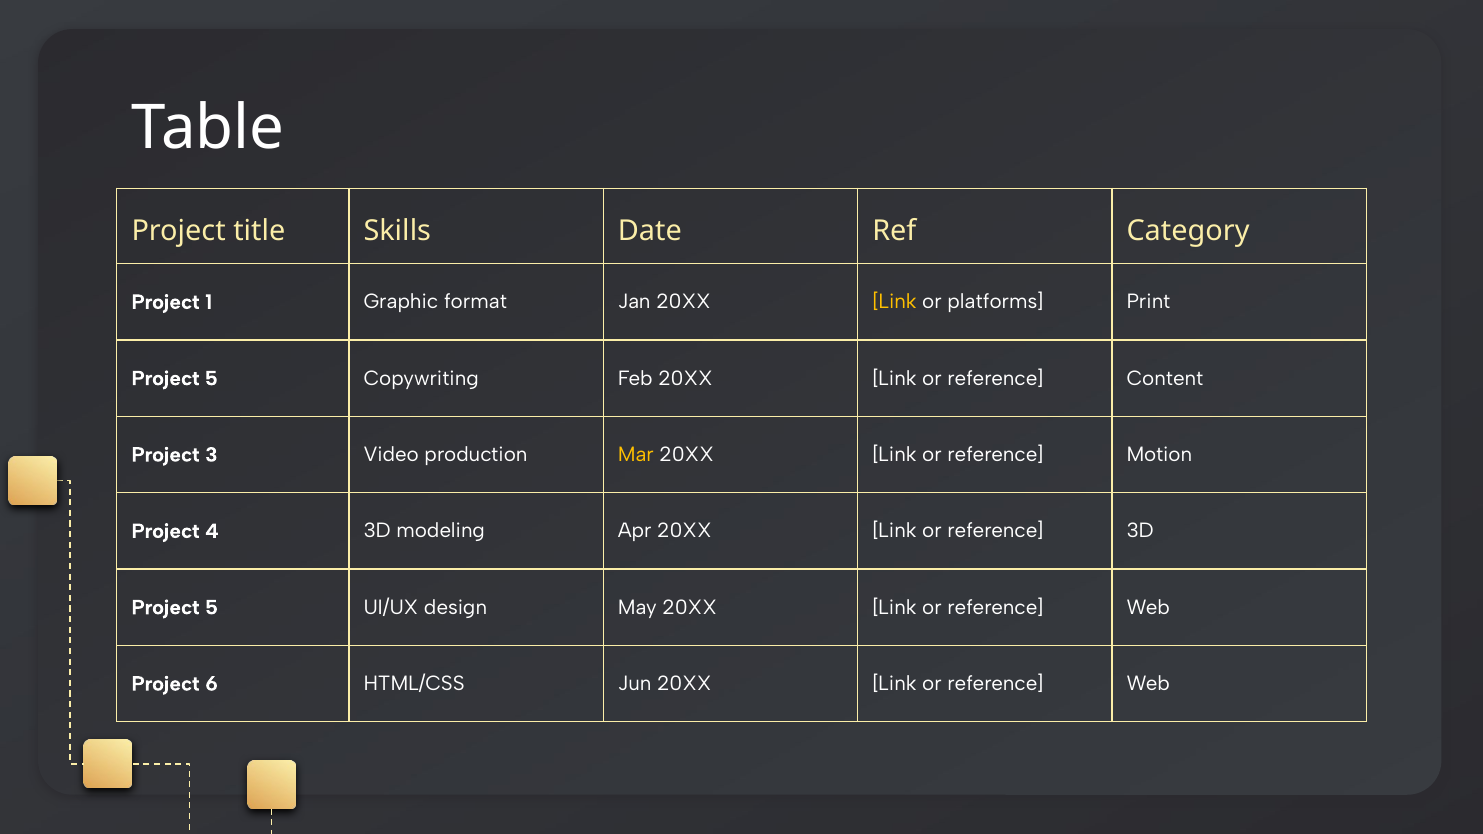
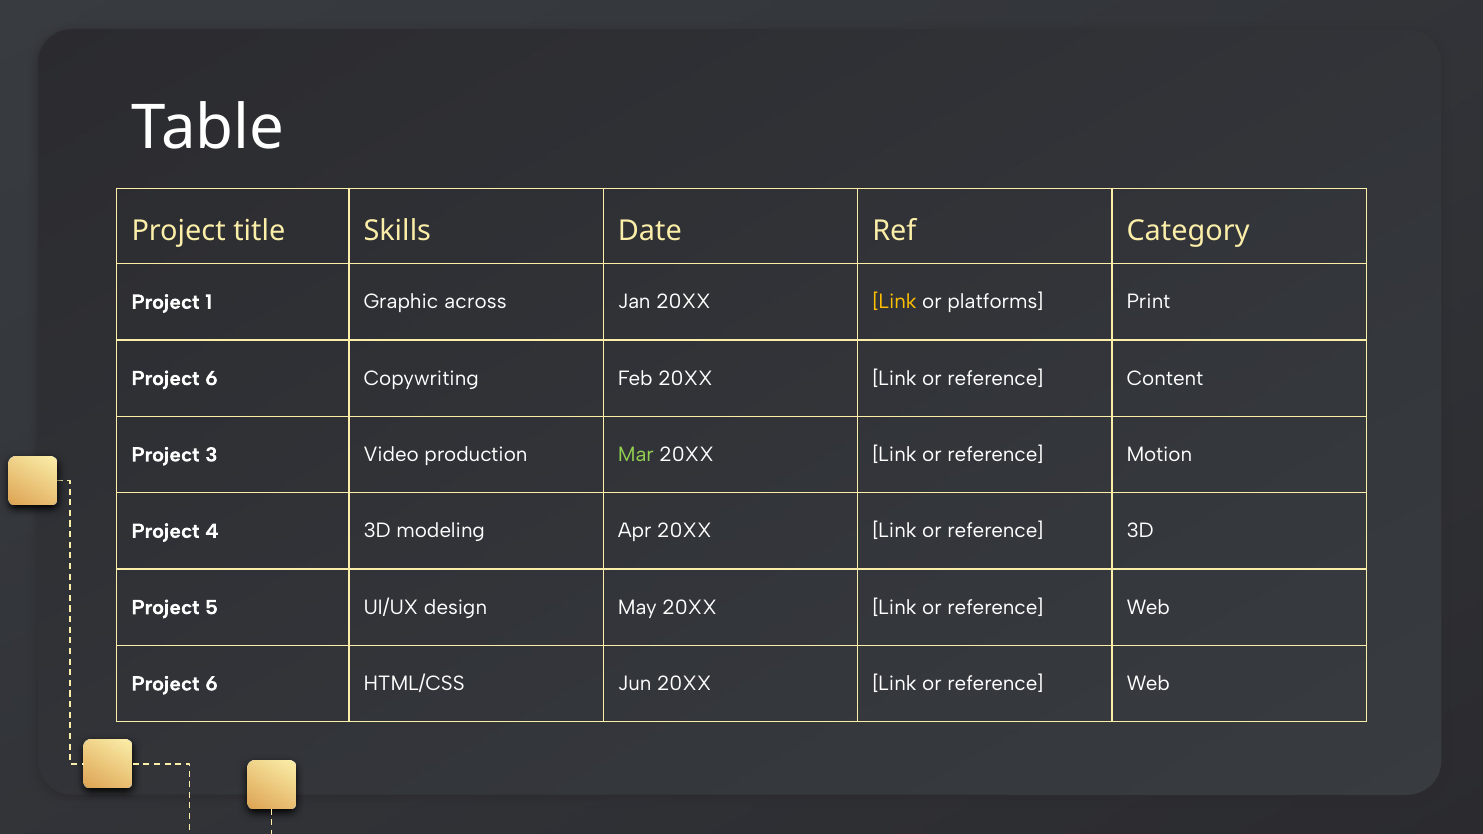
format: format -> across
5 at (211, 379): 5 -> 6
Mar colour: yellow -> light green
